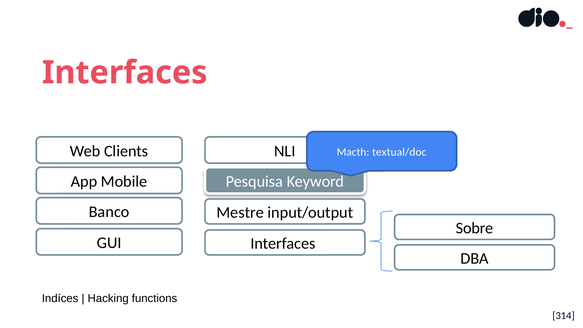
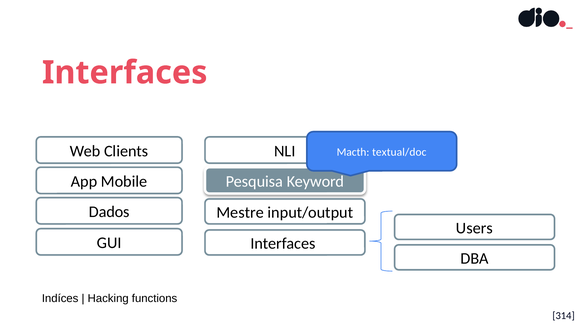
Banco: Banco -> Dados
Sobre: Sobre -> Users
